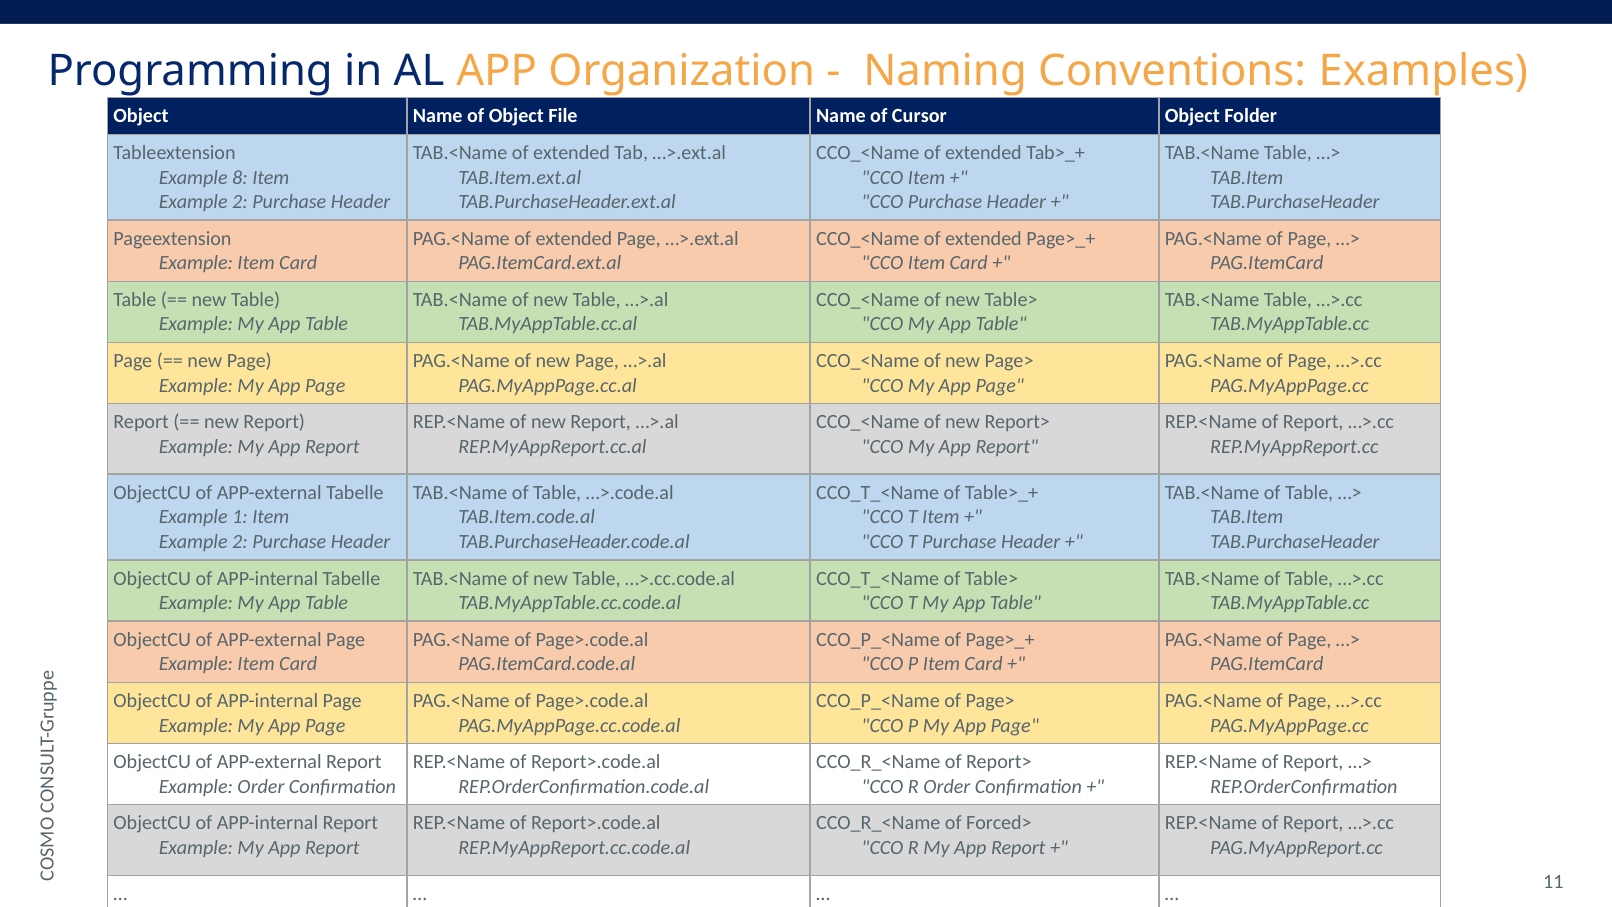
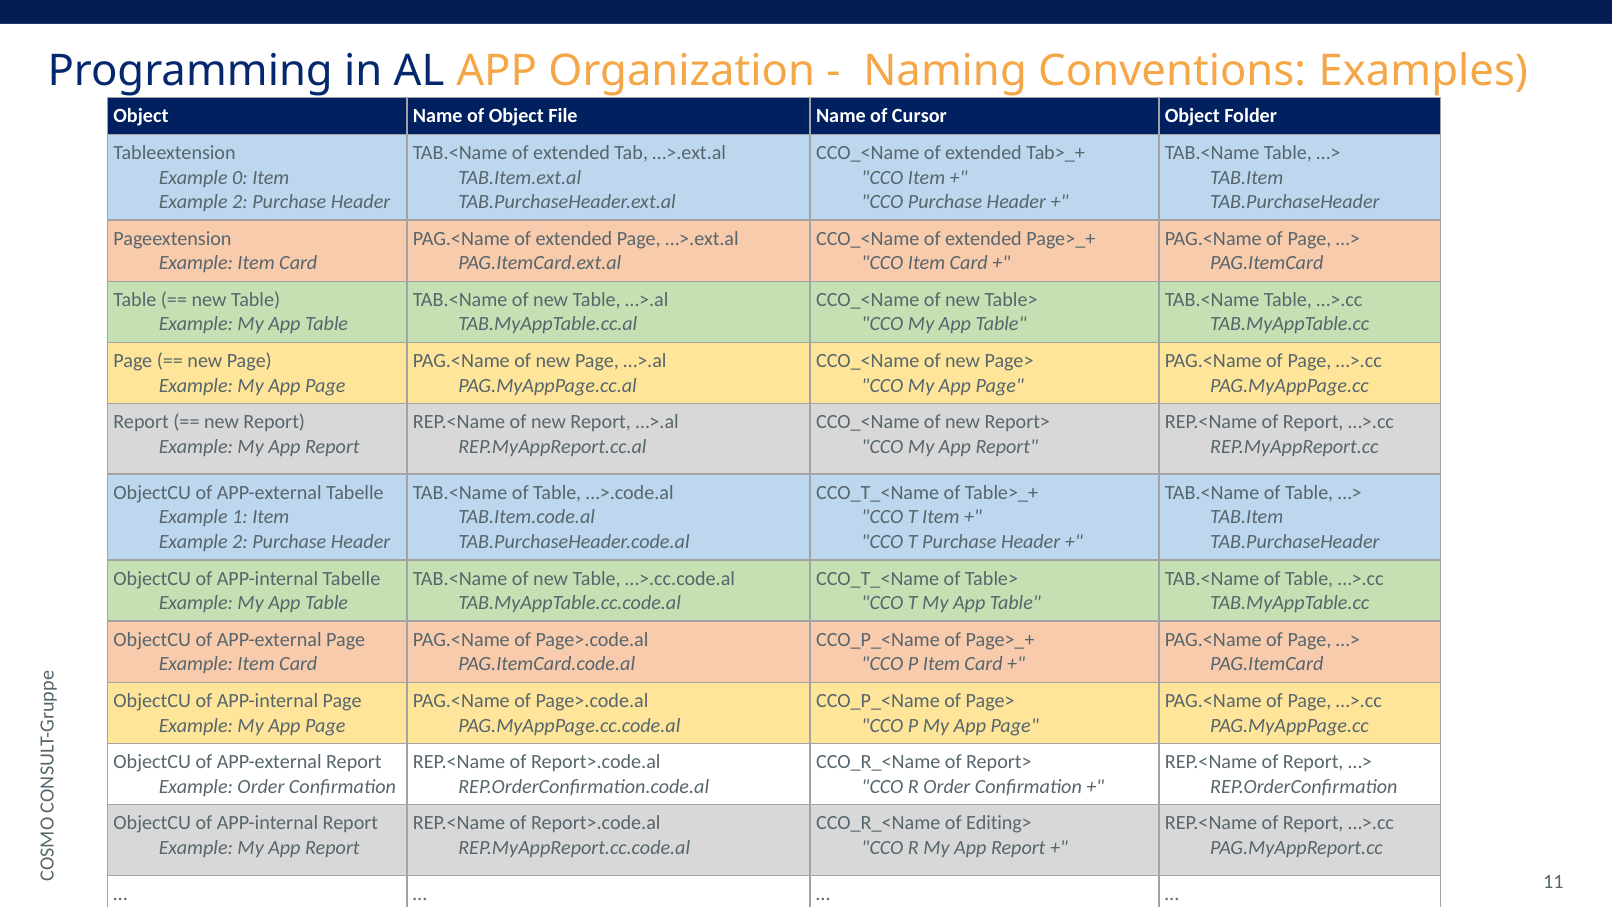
8: 8 -> 0
Forced>: Forced> -> Editing>
